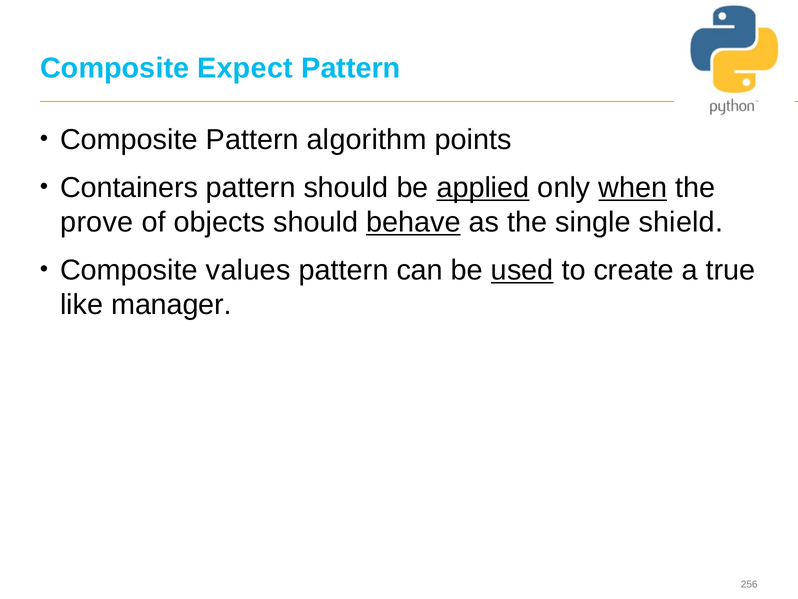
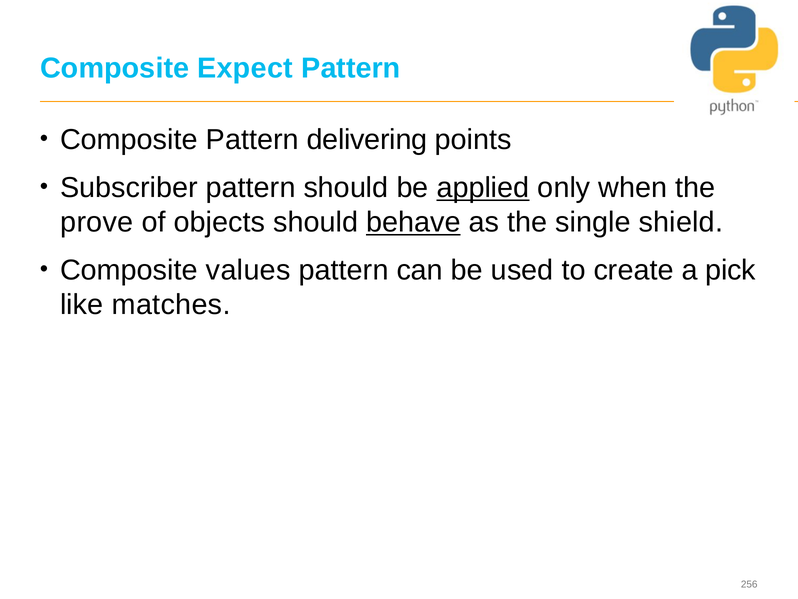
algorithm: algorithm -> delivering
Containers: Containers -> Subscriber
when underline: present -> none
used underline: present -> none
true: true -> pick
manager: manager -> matches
